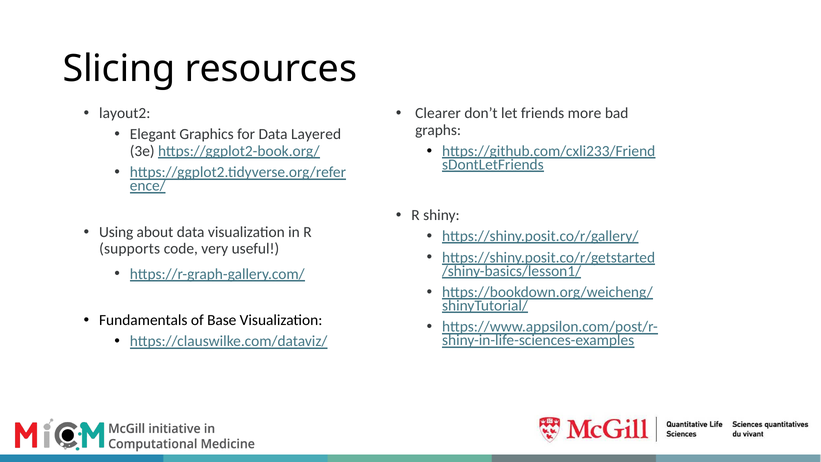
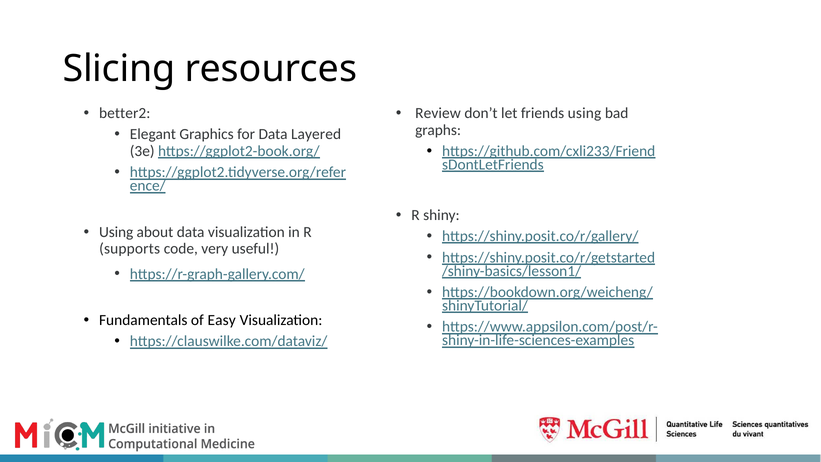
layout2: layout2 -> better2
Clearer: Clearer -> Review
friends more: more -> using
Base: Base -> Easy
